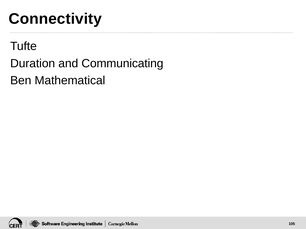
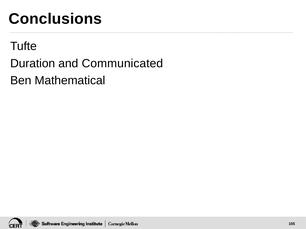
Connectivity: Connectivity -> Conclusions
Communicating: Communicating -> Communicated
